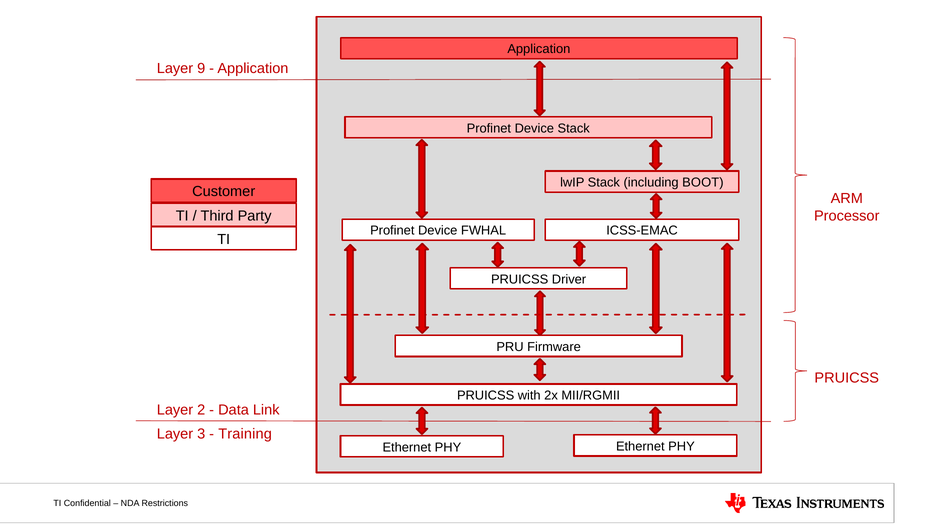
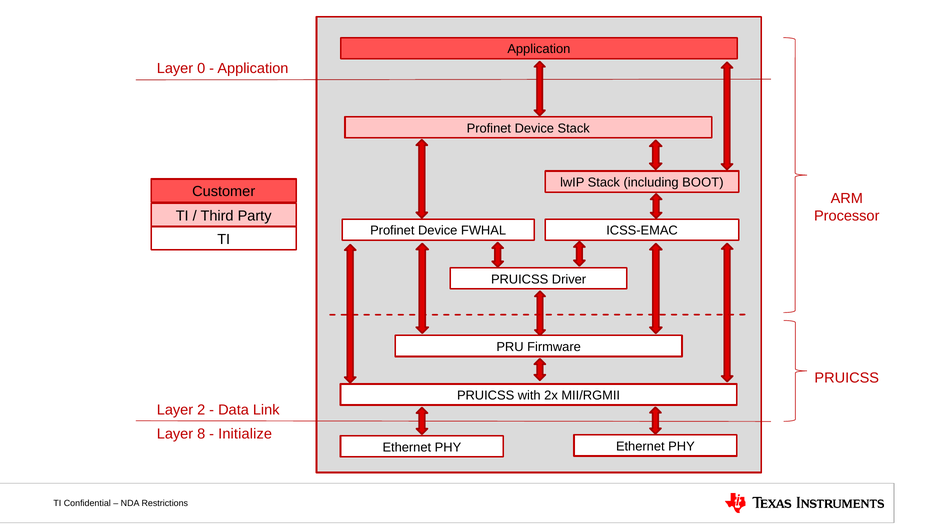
9: 9 -> 0
3: 3 -> 8
Training: Training -> Initialize
